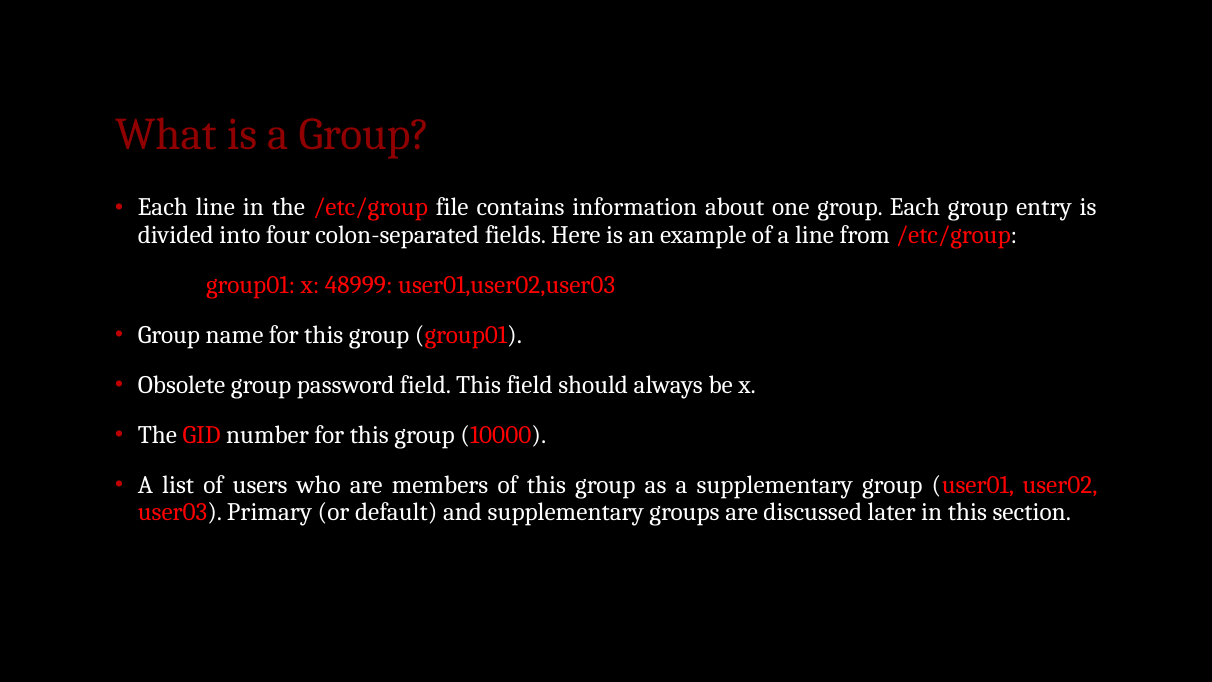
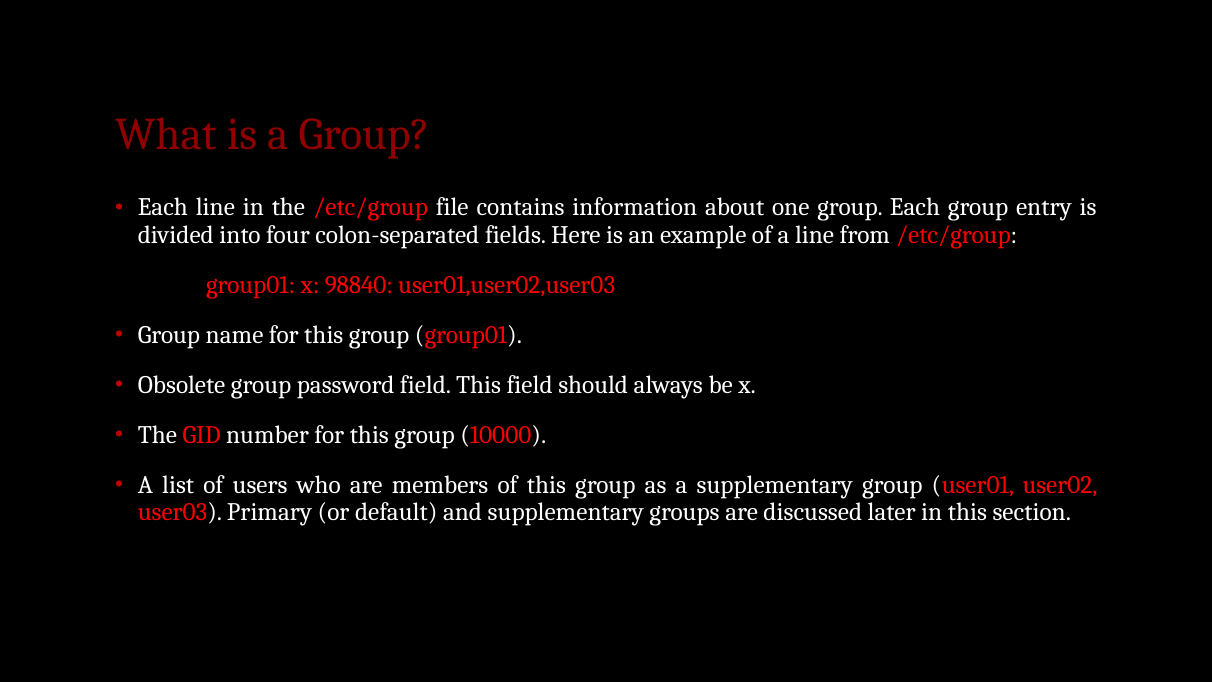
48999: 48999 -> 98840
